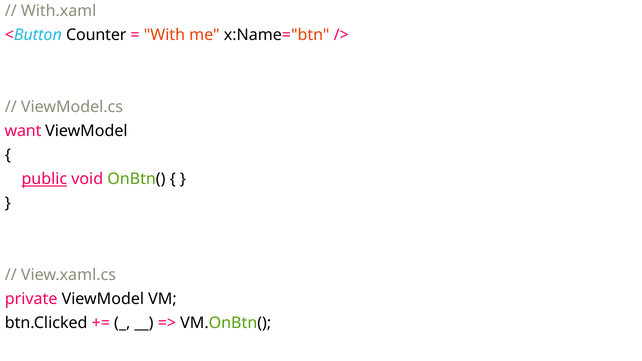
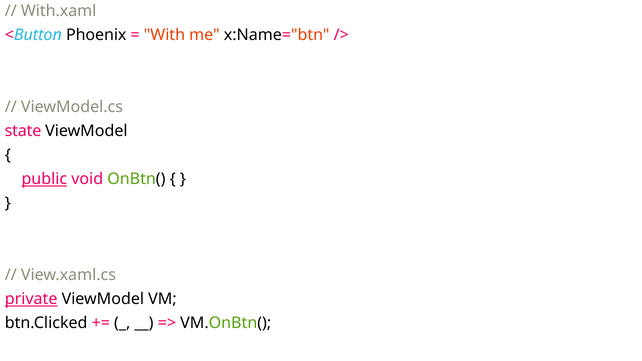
Counter: Counter -> Phoenix
want: want -> state
private underline: none -> present
